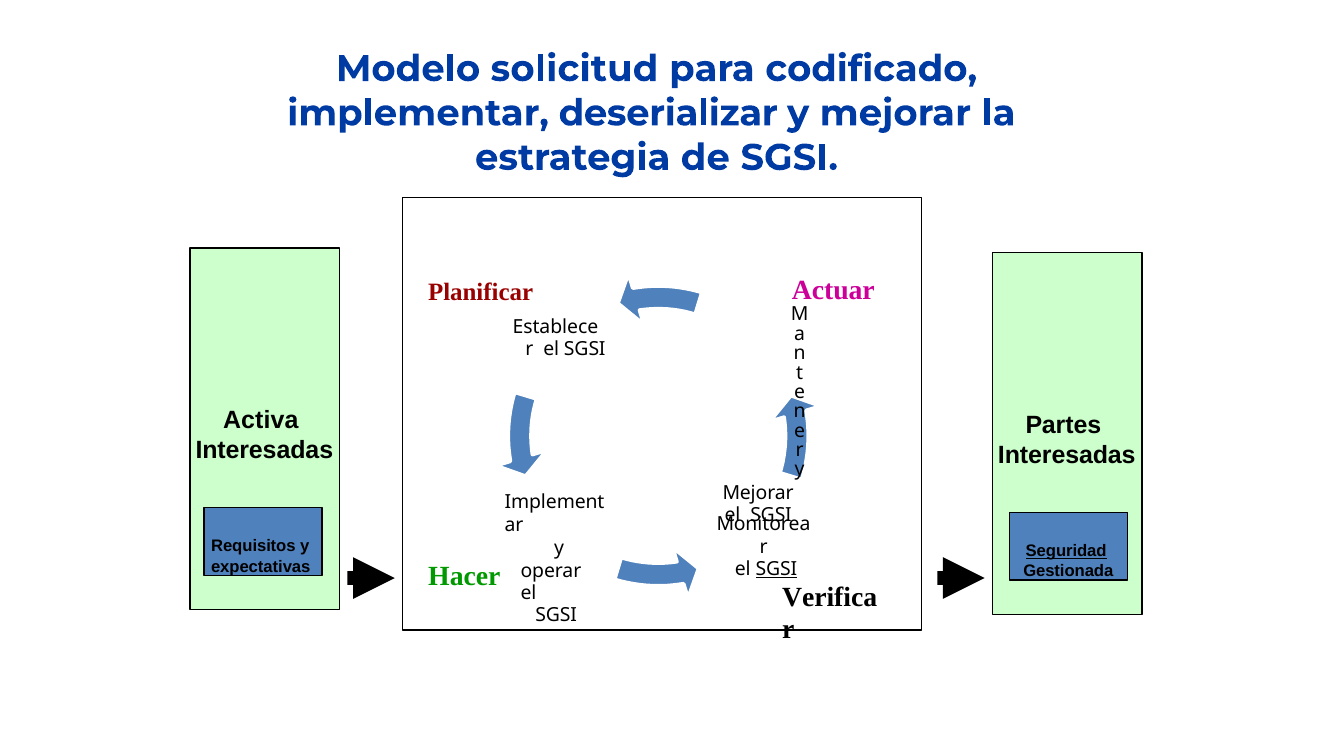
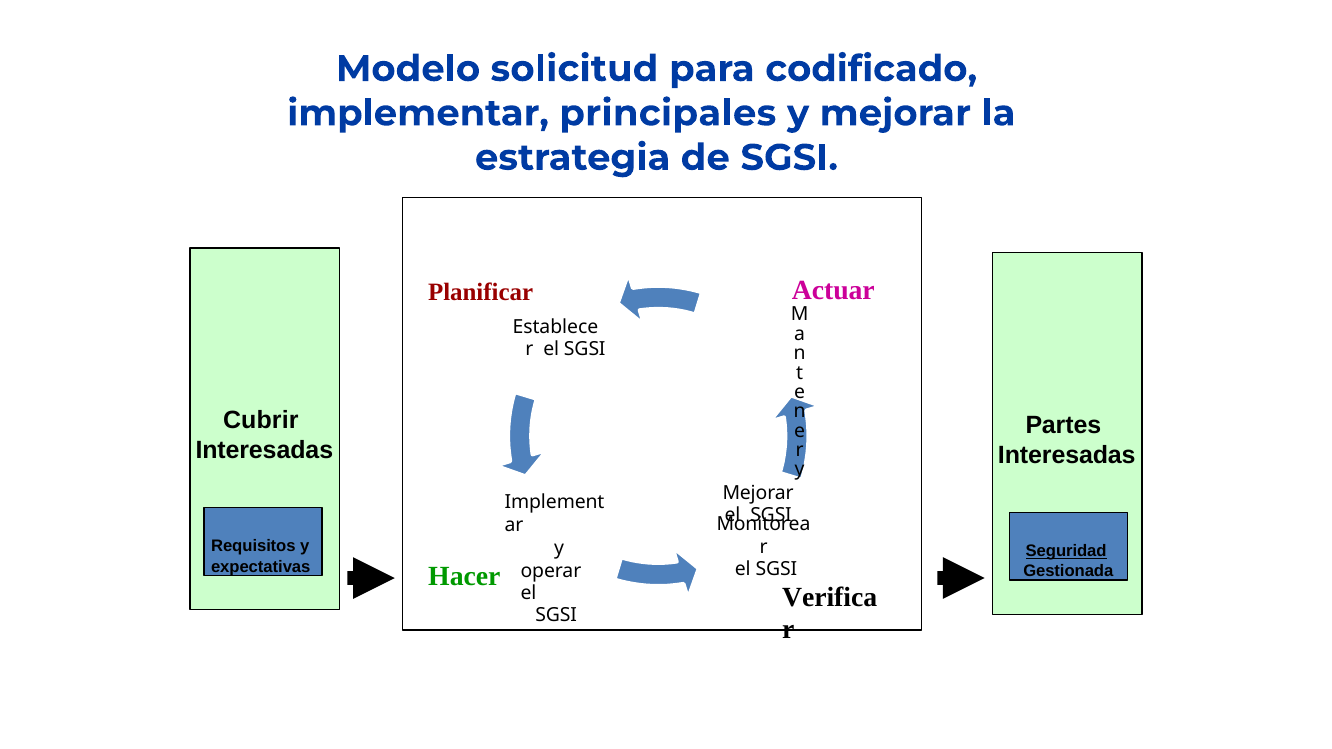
deserializar: deserializar -> principales
Activa: Activa -> Cubrir
SGSI at (776, 569) underline: present -> none
